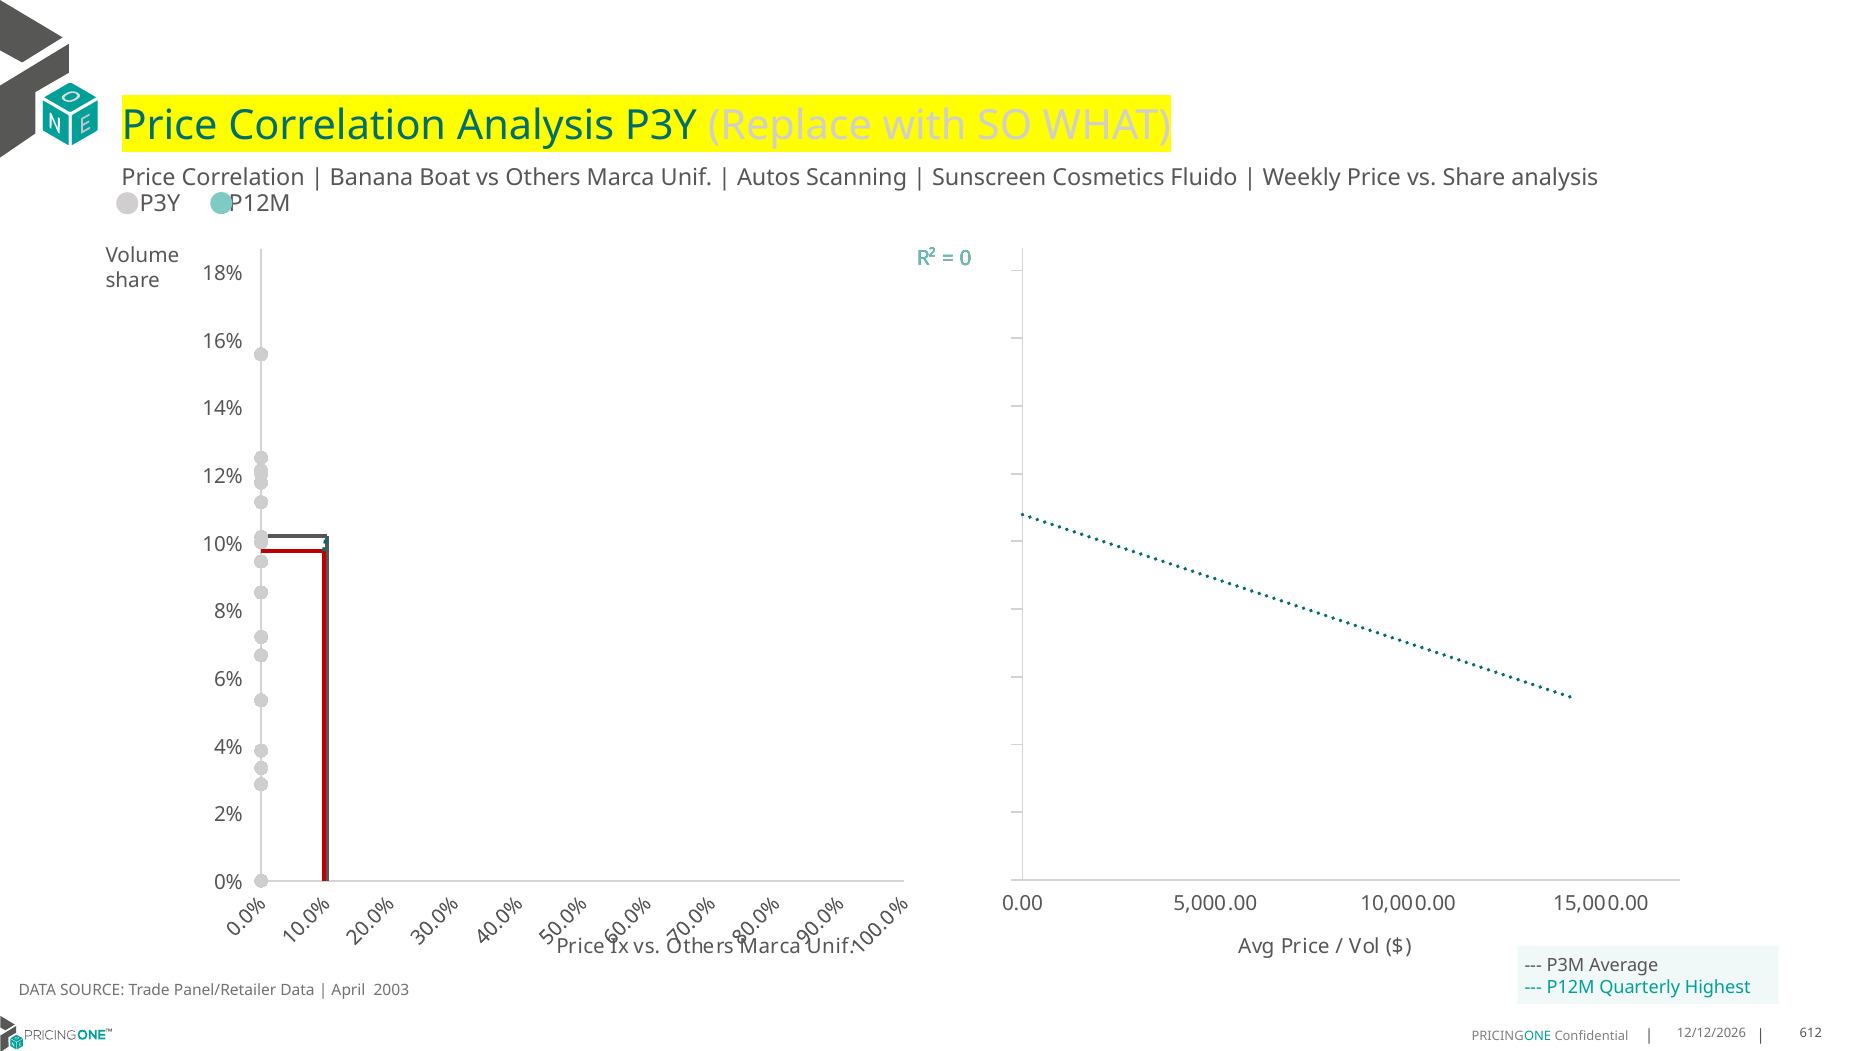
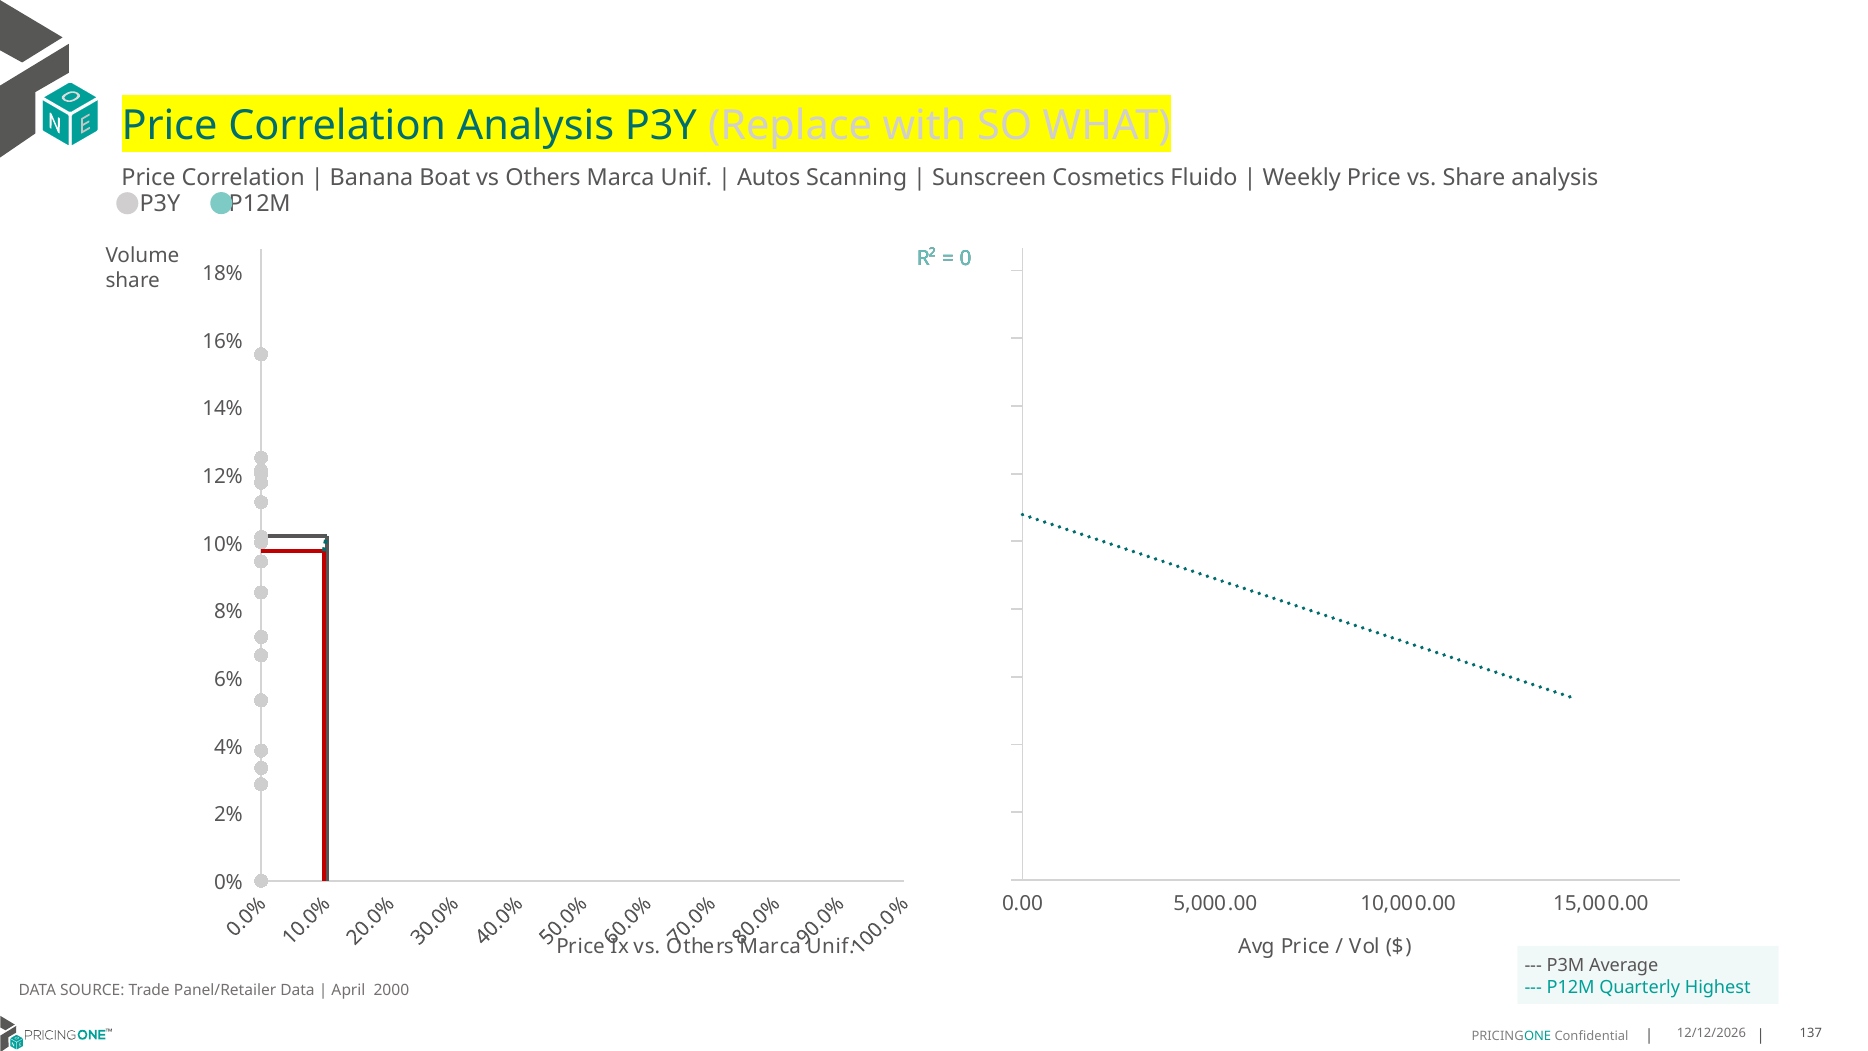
2003: 2003 -> 2000
612: 612 -> 137
